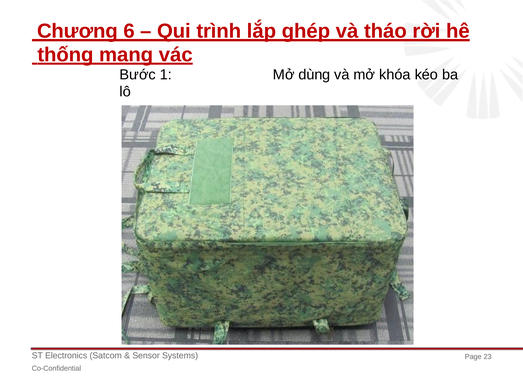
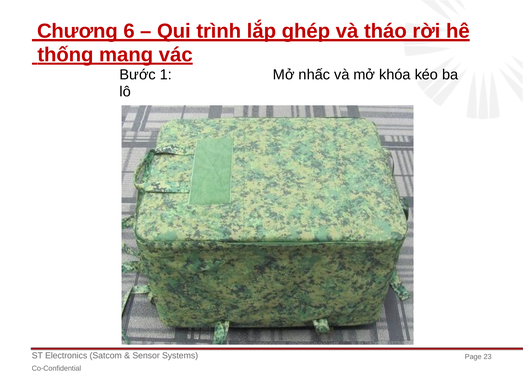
dùng: dùng -> nhấc
